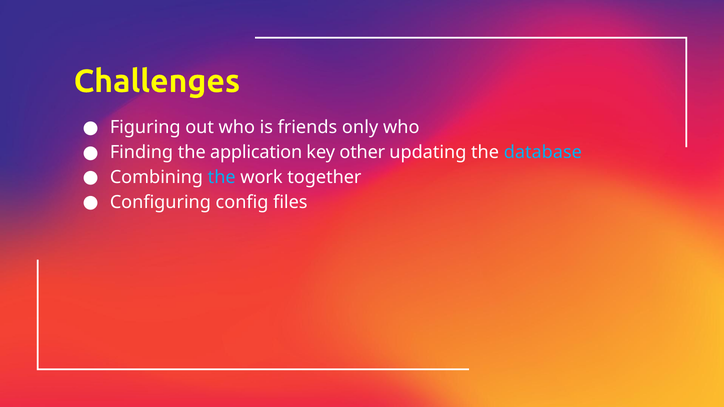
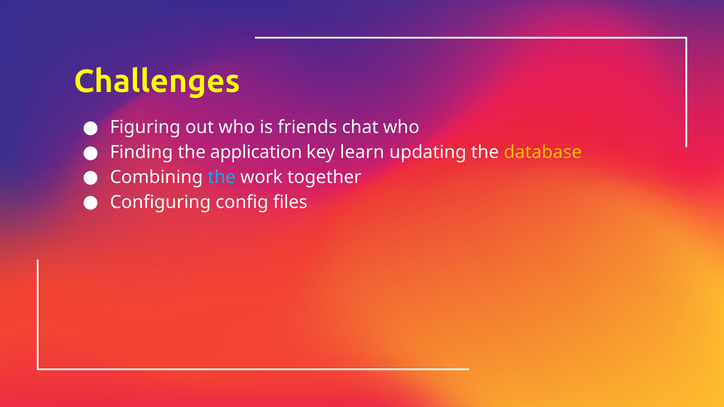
only: only -> chat
other: other -> learn
database colour: light blue -> yellow
